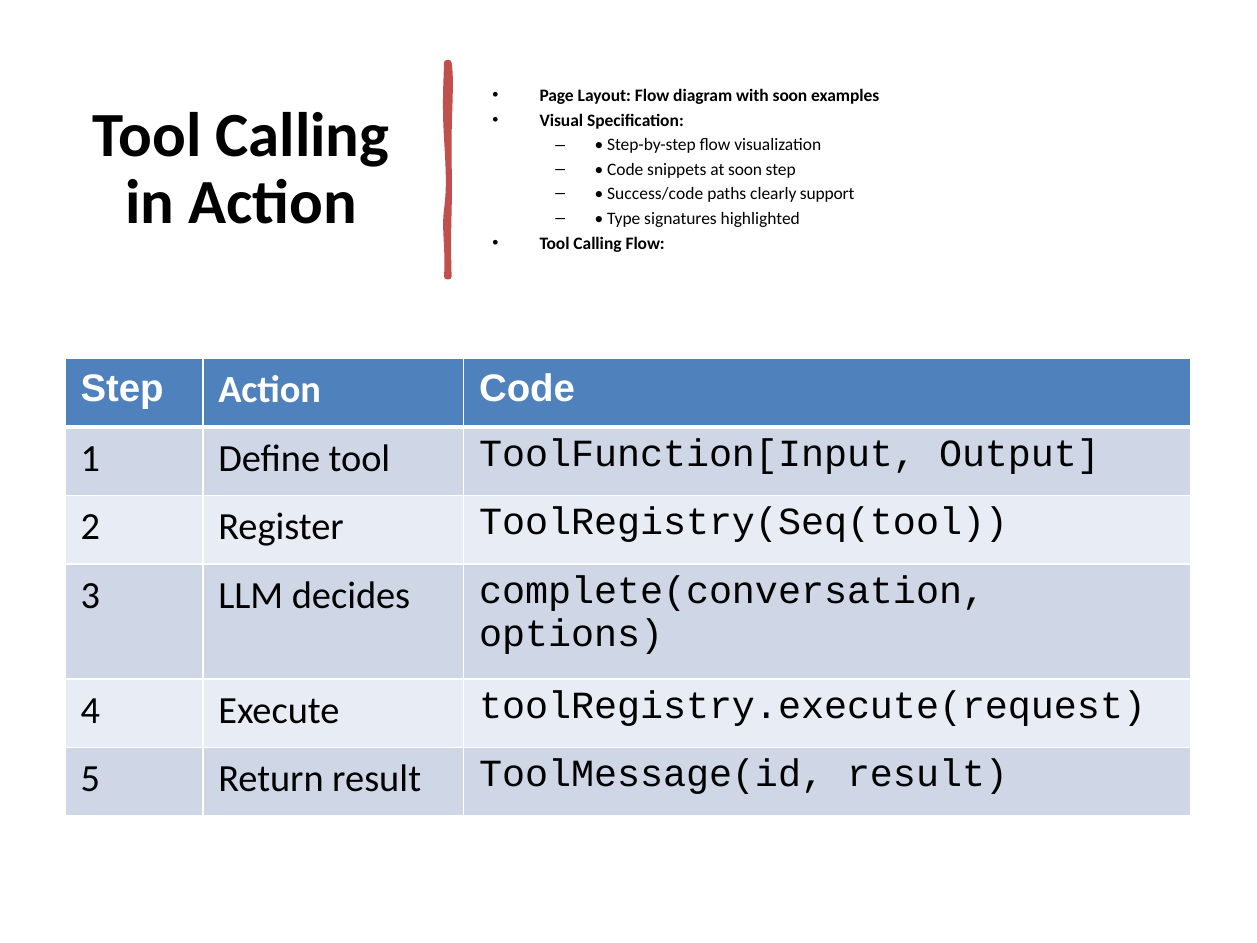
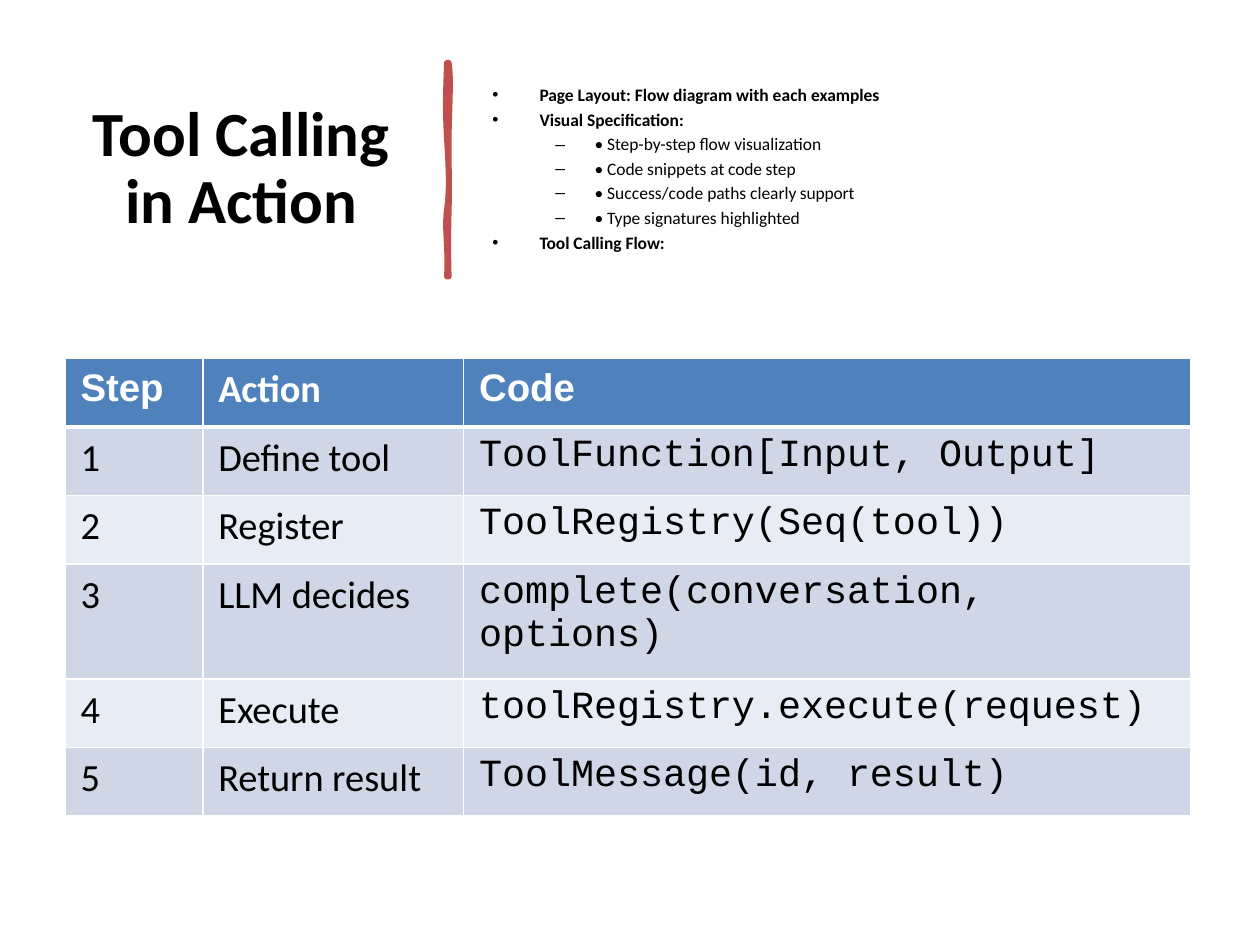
with soon: soon -> each
at soon: soon -> code
